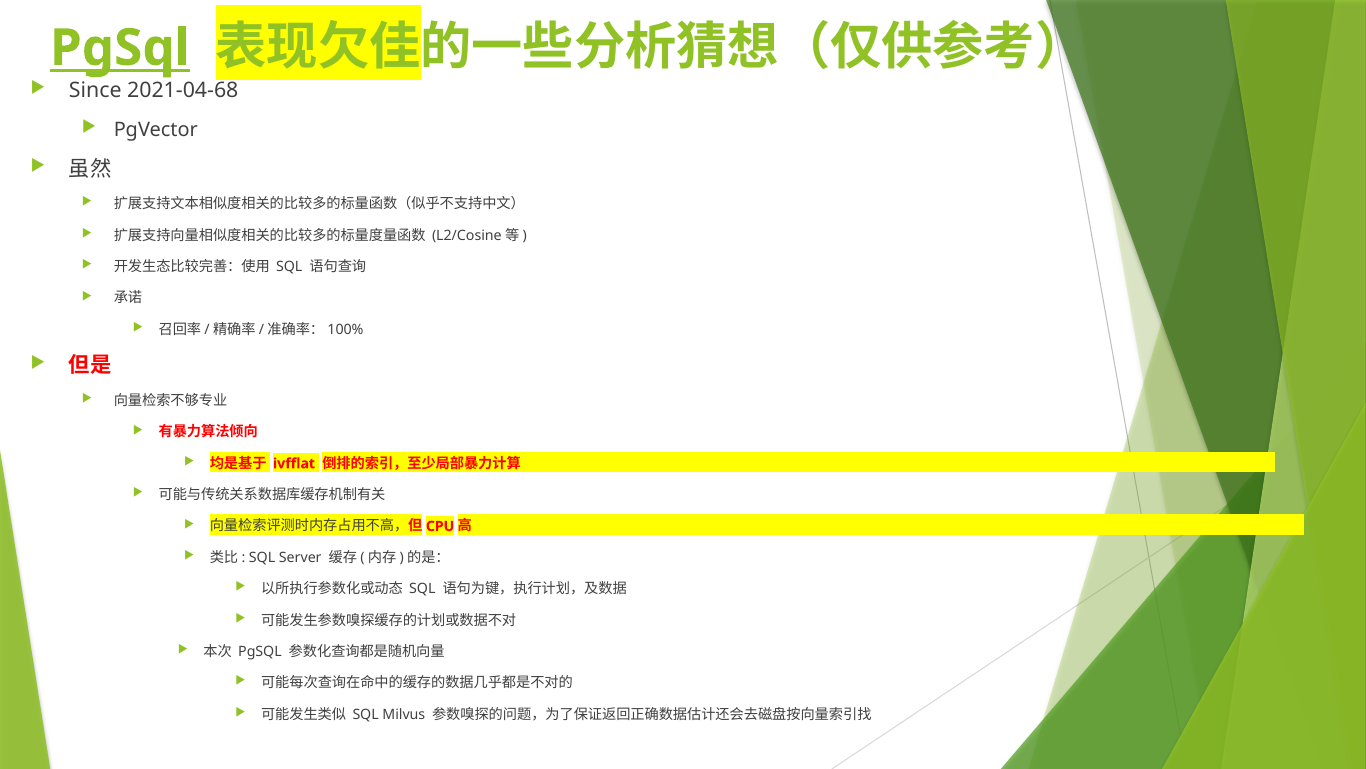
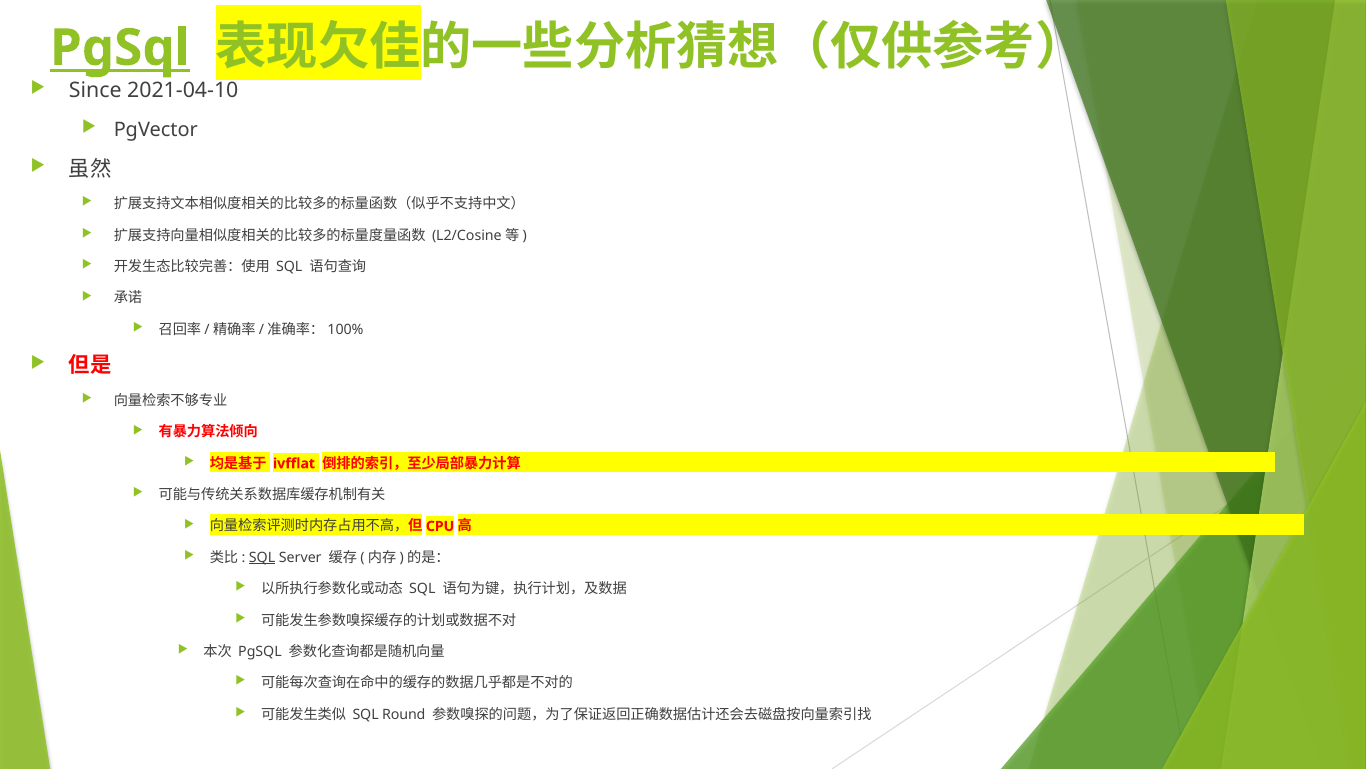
2021-04-68: 2021-04-68 -> 2021-04-10
SQL at (262, 557) underline: none -> present
Milvus: Milvus -> Round
